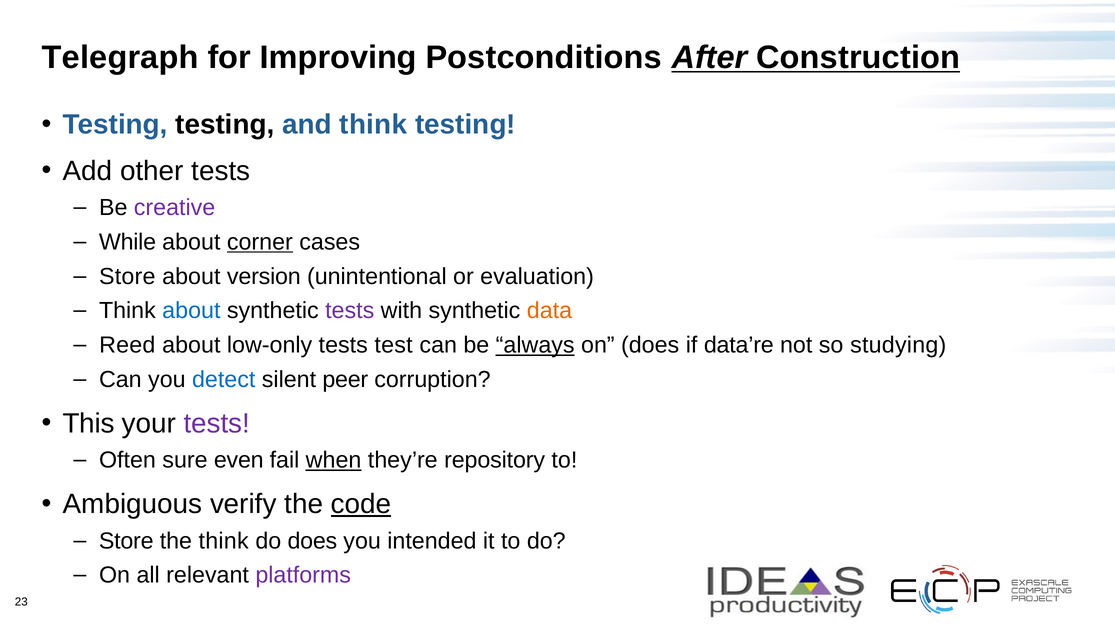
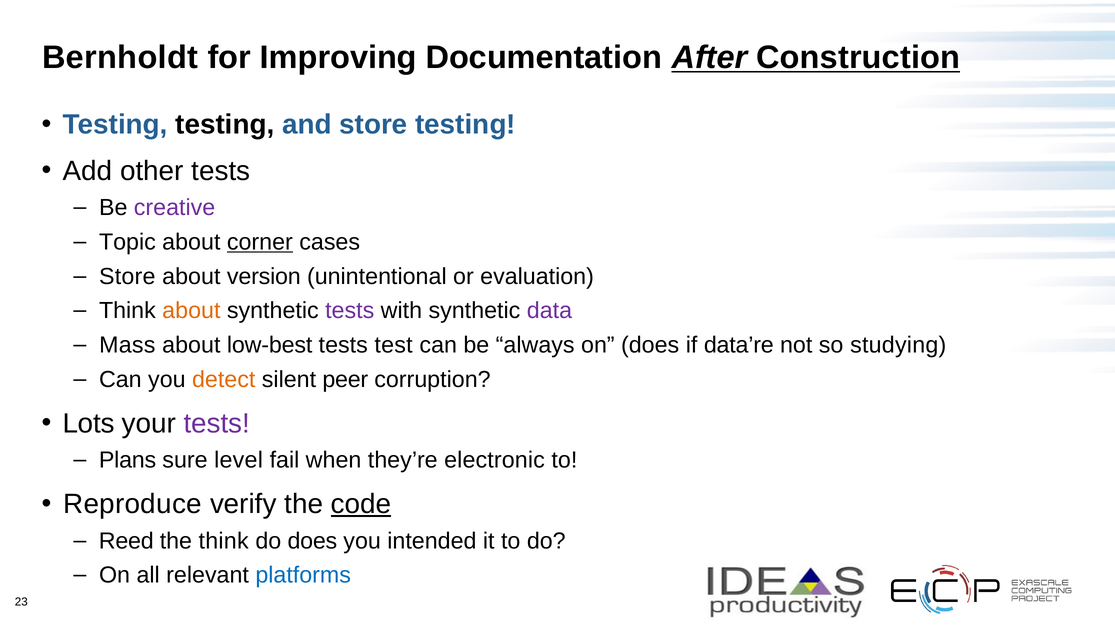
Telegraph: Telegraph -> Bernholdt
Postconditions: Postconditions -> Documentation
and think: think -> store
While: While -> Topic
about at (191, 311) colour: blue -> orange
data colour: orange -> purple
Reed: Reed -> Mass
low-only: low-only -> low-best
always underline: present -> none
detect colour: blue -> orange
This: This -> Lots
Often: Often -> Plans
even: even -> level
when underline: present -> none
repository: repository -> electronic
Ambiguous: Ambiguous -> Reproduce
Store at (126, 541): Store -> Reed
platforms colour: purple -> blue
